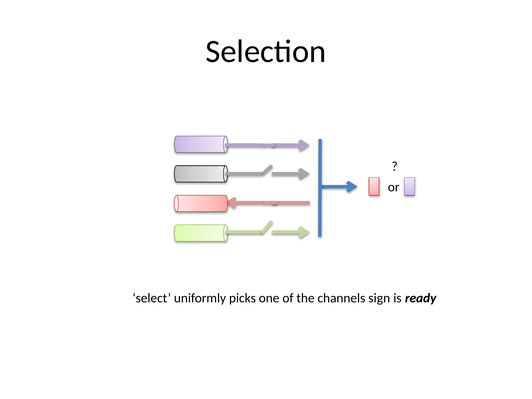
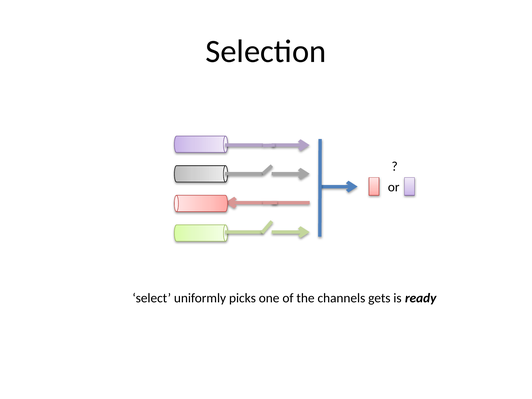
sign: sign -> gets
